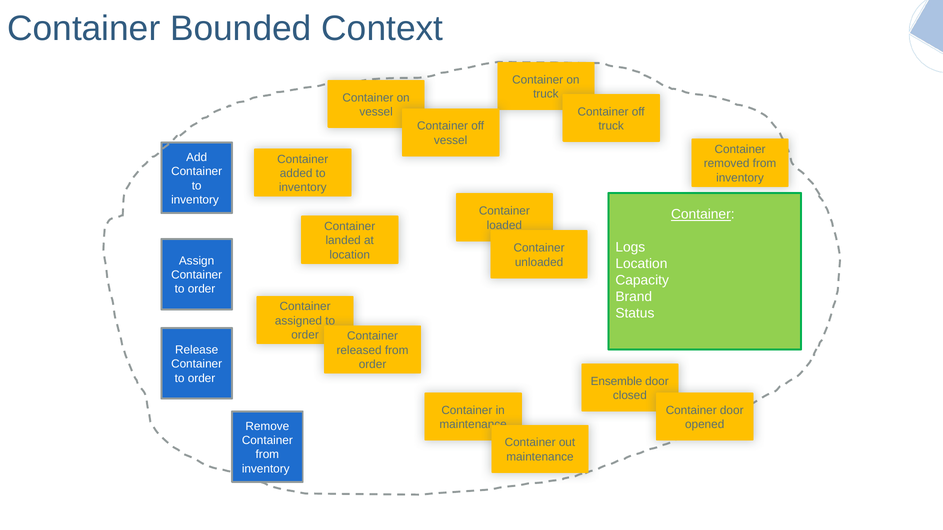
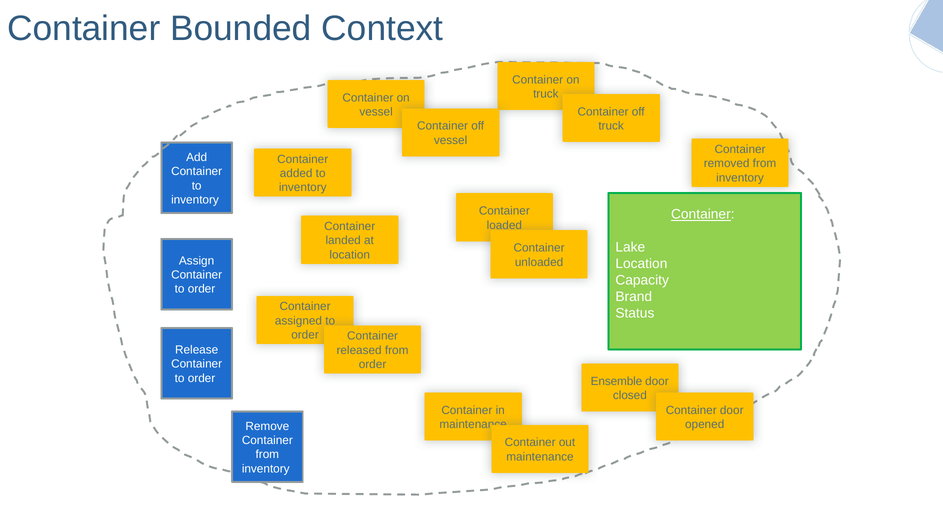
Logs: Logs -> Lake
